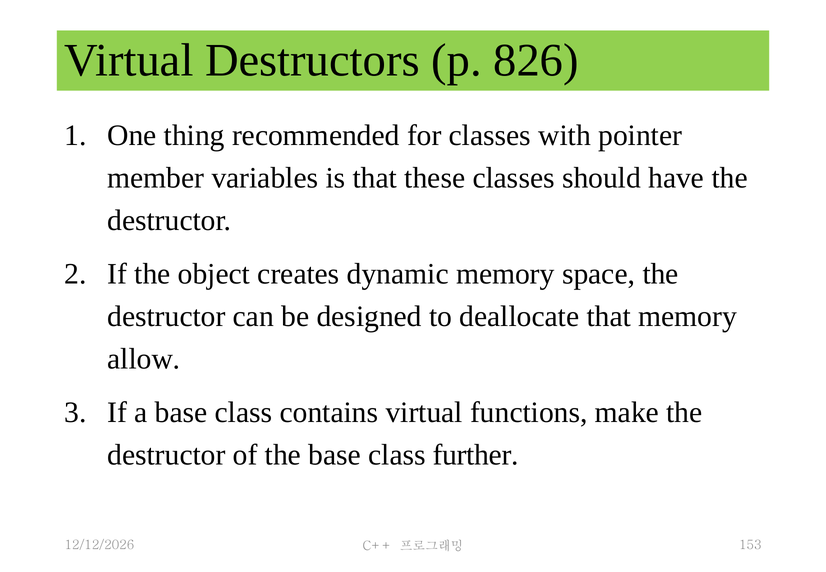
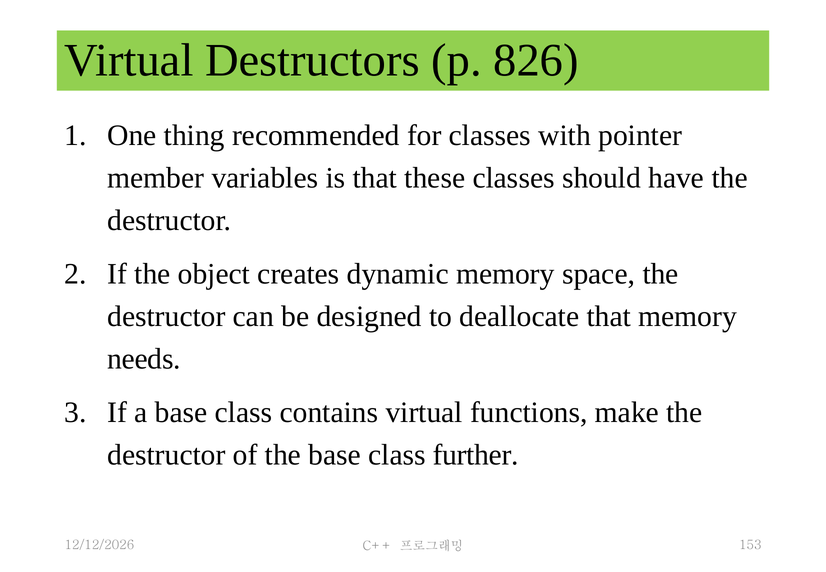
allow: allow -> needs
